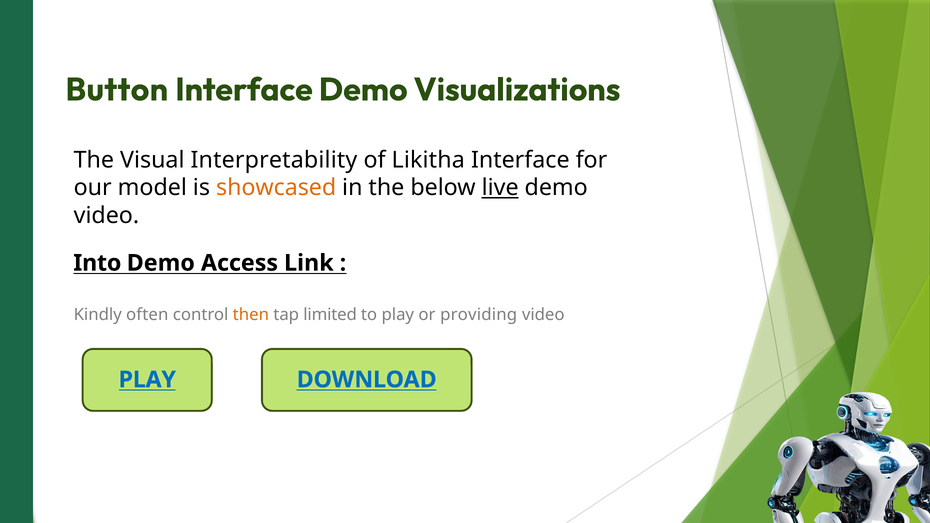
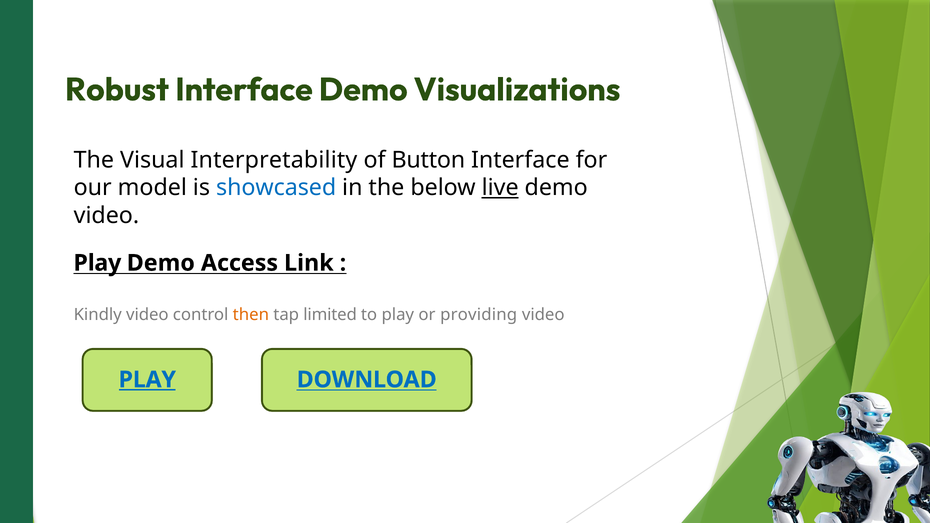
Button: Button -> Robust
Likitha: Likitha -> Button
showcased colour: orange -> blue
Into at (97, 263): Into -> Play
Kindly often: often -> video
PLAY at (147, 380) underline: none -> present
